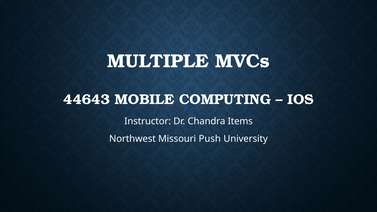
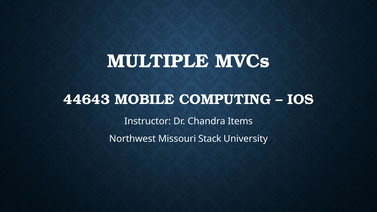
Push: Push -> Stack
